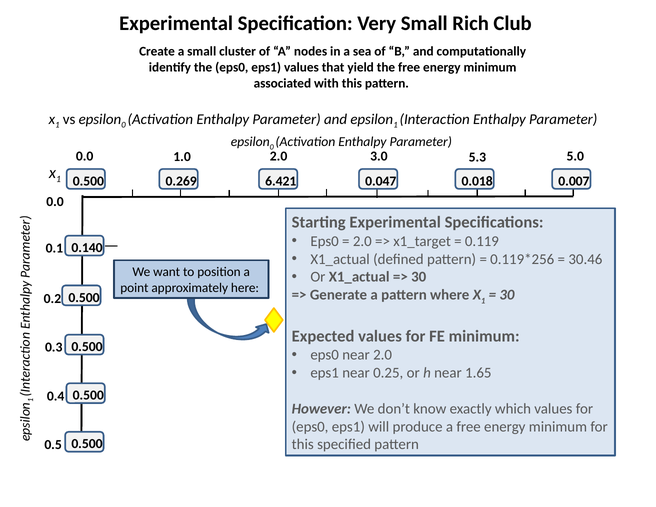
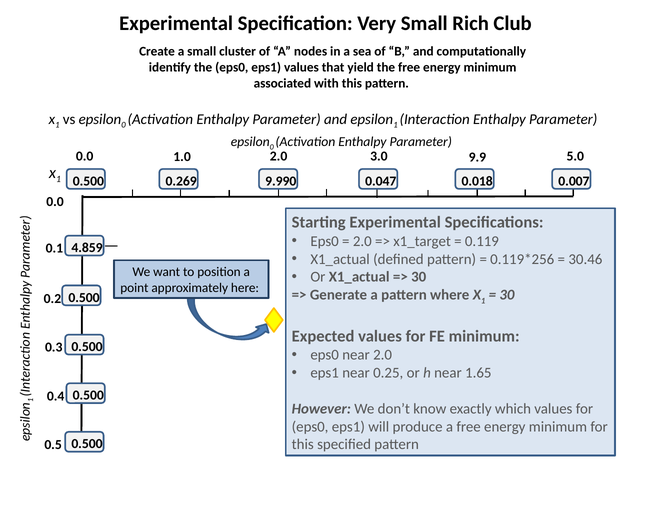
5.3: 5.3 -> 9.9
6.421: 6.421 -> 9.990
0.140: 0.140 -> 4.859
